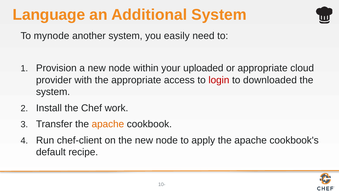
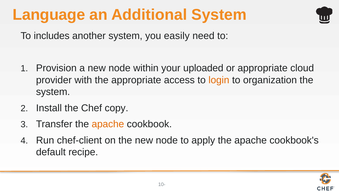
mynode: mynode -> includes
login colour: red -> orange
downloaded: downloaded -> organization
work: work -> copy
